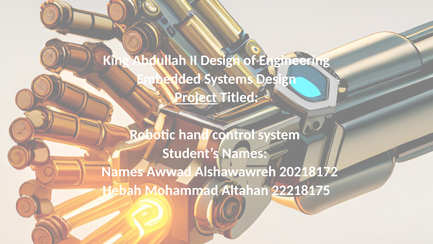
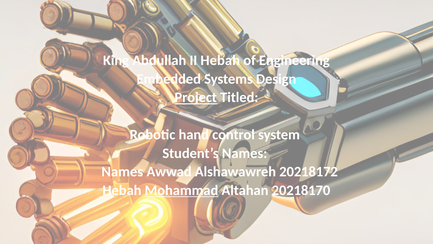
II Design: Design -> Hebah
Mohammad underline: none -> present
22218175: 22218175 -> 20218170
